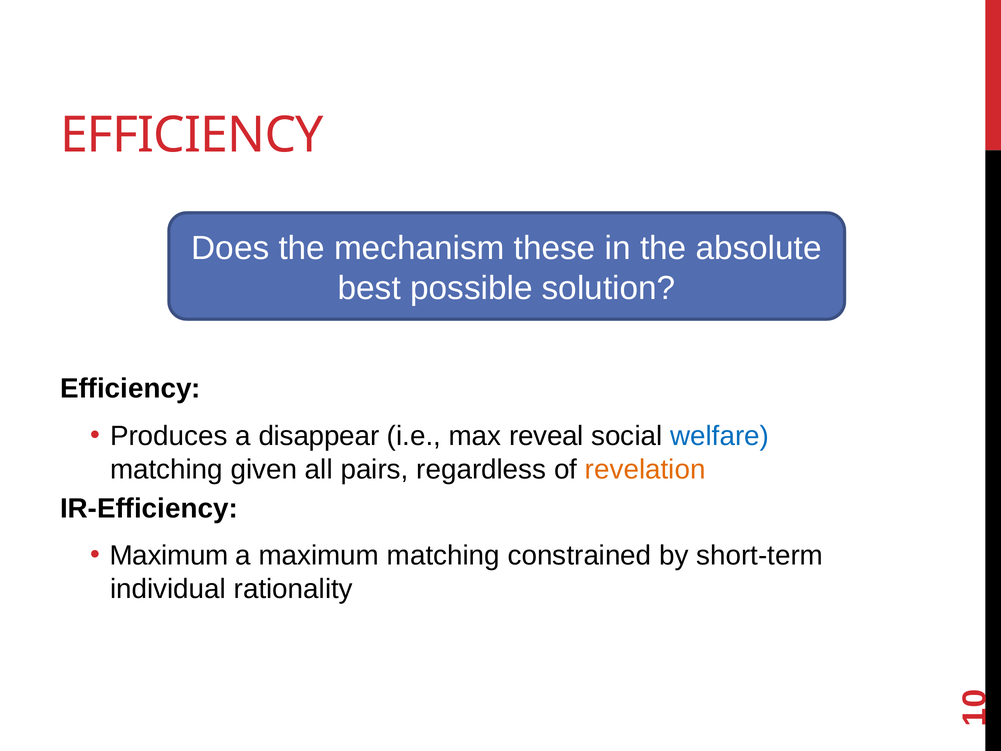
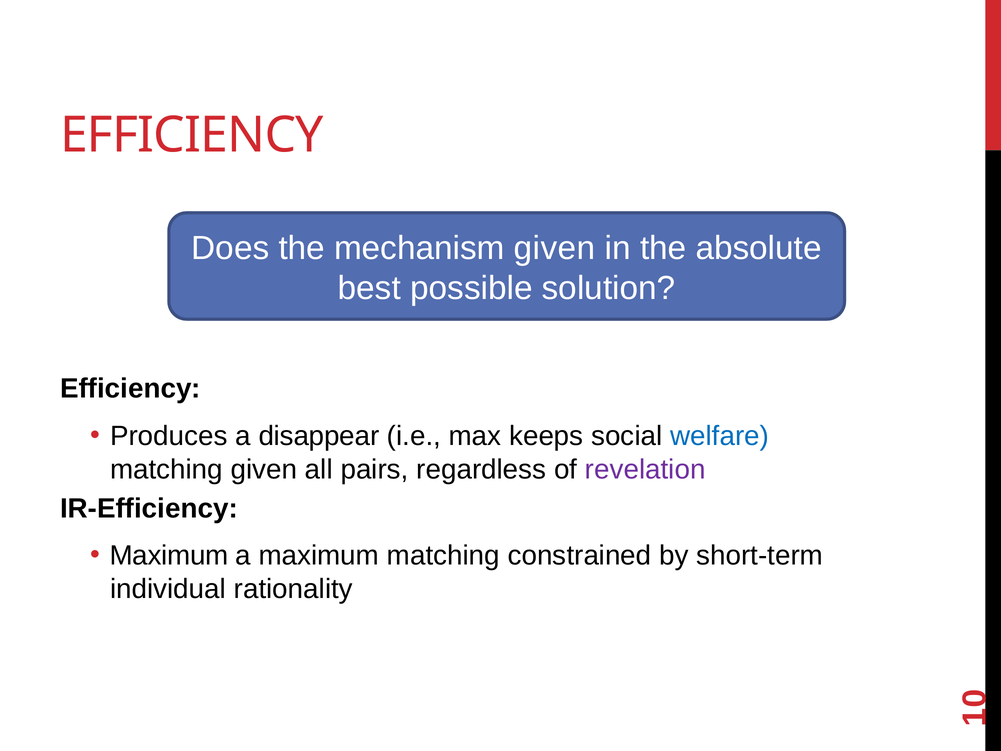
mechanism these: these -> given
reveal: reveal -> keeps
revelation colour: orange -> purple
